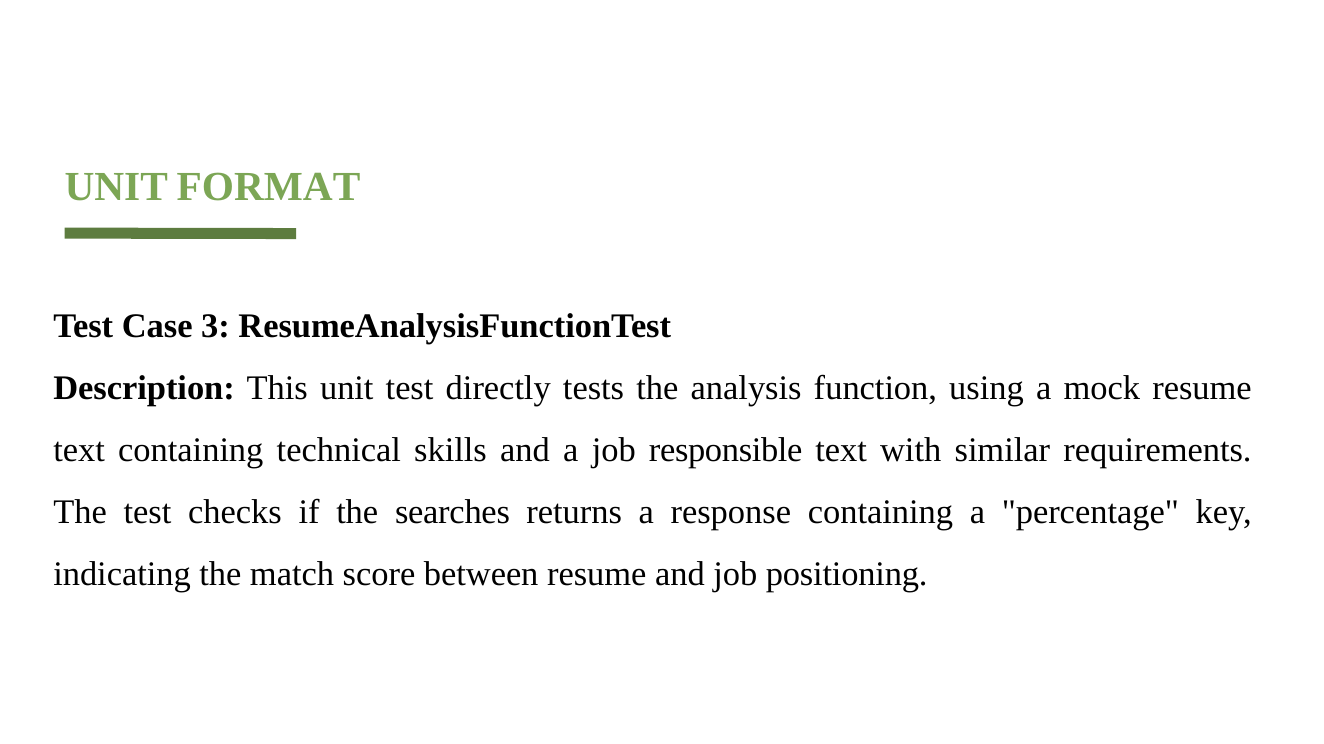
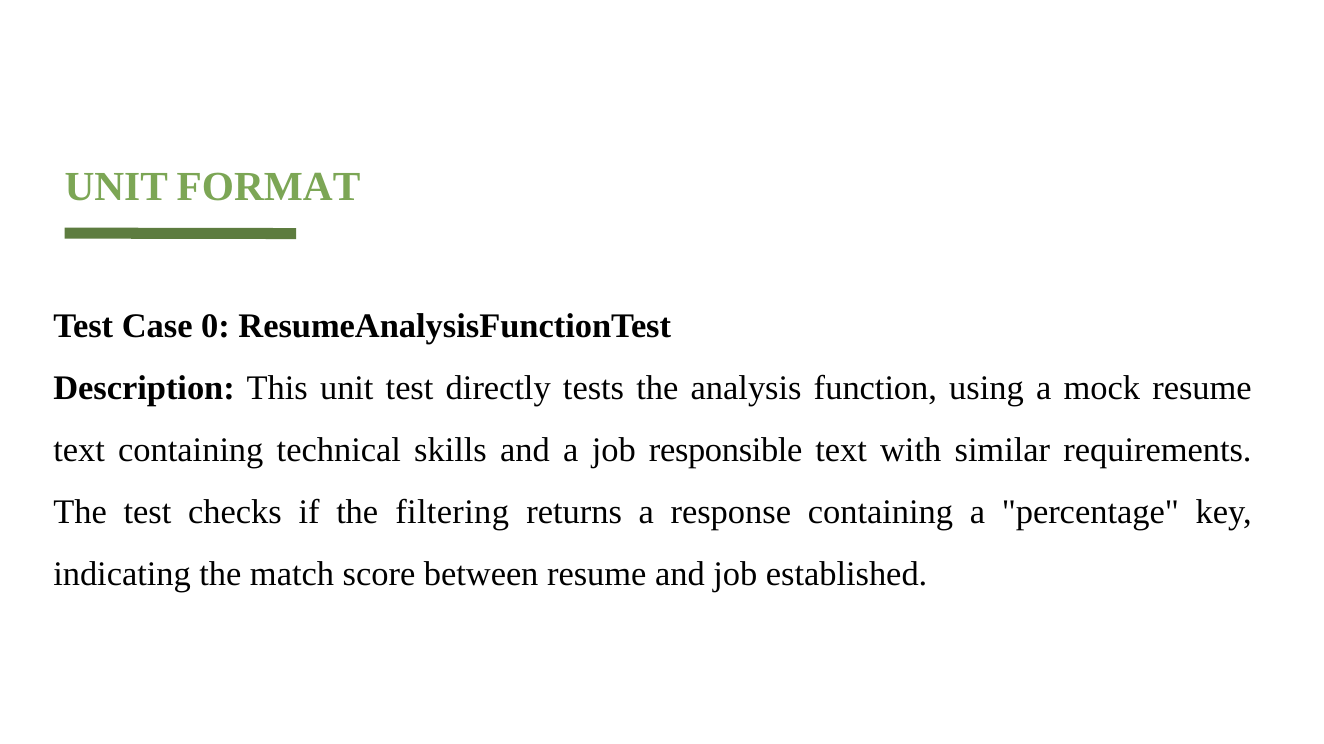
3: 3 -> 0
searches: searches -> filtering
positioning: positioning -> established
